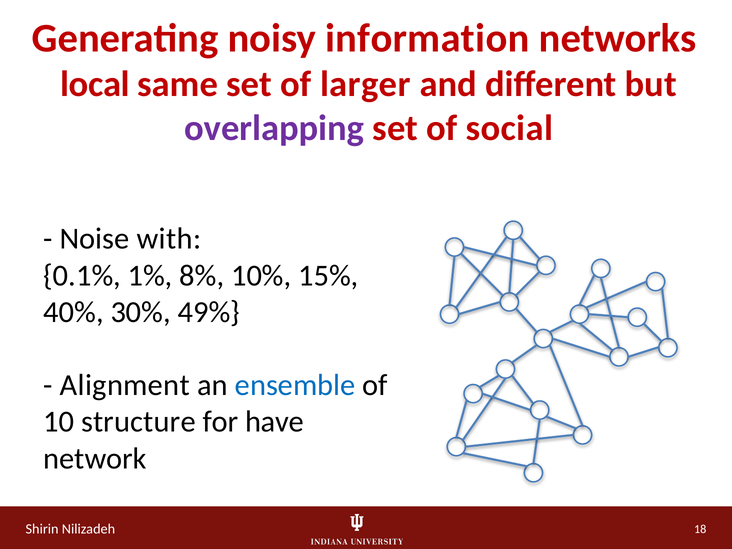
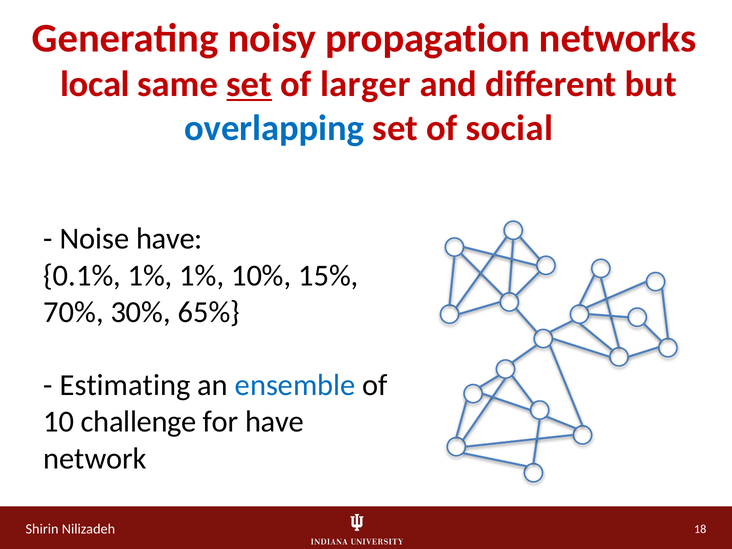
information: information -> propagation
set at (249, 84) underline: none -> present
overlapping colour: purple -> blue
Noise with: with -> have
1% 8%: 8% -> 1%
40%: 40% -> 70%
49%: 49% -> 65%
Alignment: Alignment -> Estimating
structure: structure -> challenge
